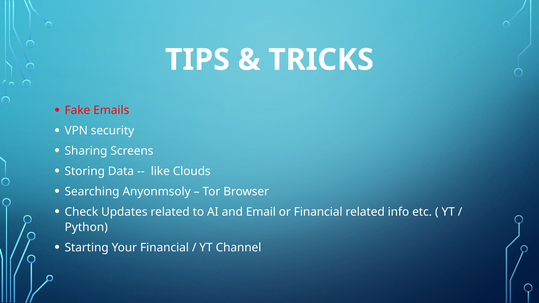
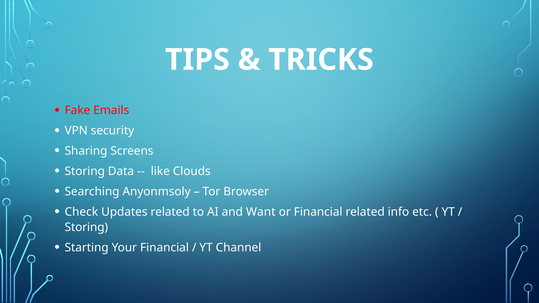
Email: Email -> Want
Python at (86, 227): Python -> Storing
